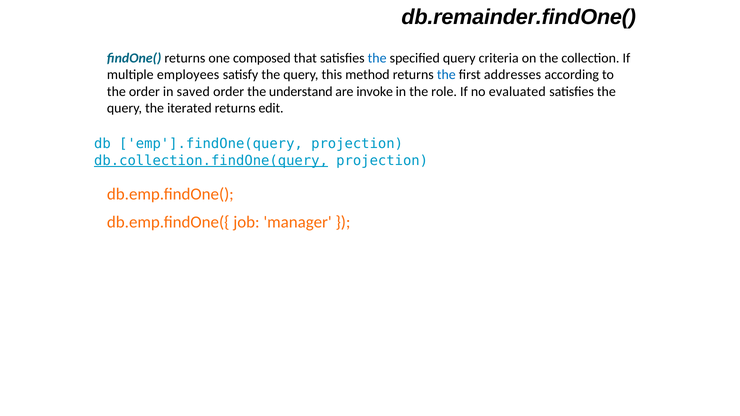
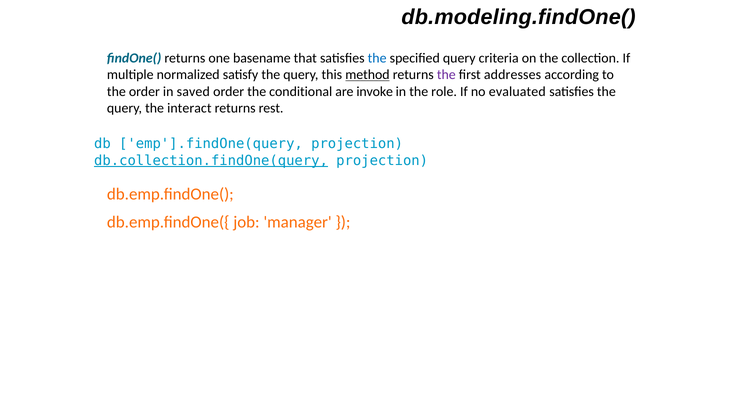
db.remainder.findOne(: db.remainder.findOne( -> db.modeling.findOne(
composed: composed -> basename
employees: employees -> normalized
method underline: none -> present
the at (446, 75) colour: blue -> purple
understand: understand -> conditional
iterated: iterated -> interact
edit: edit -> rest
